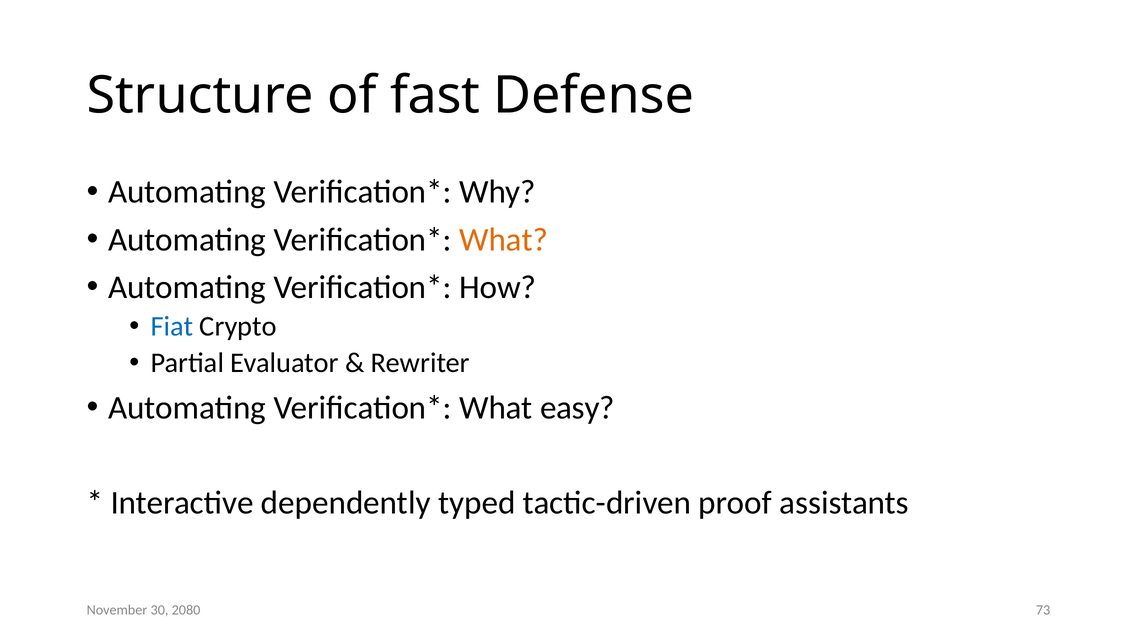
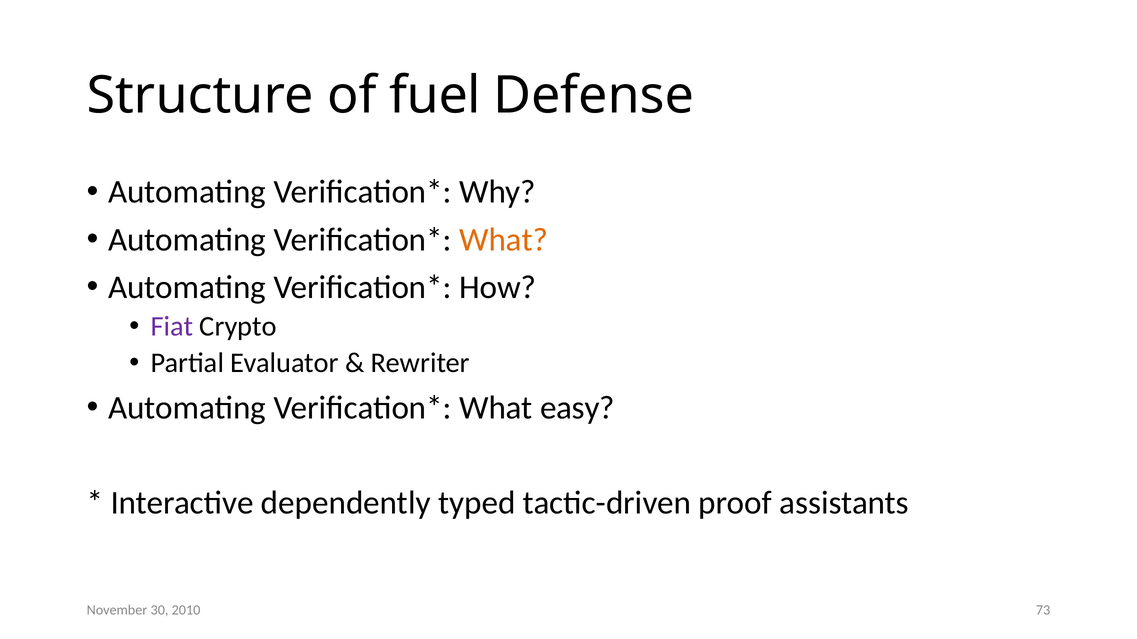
fast: fast -> fuel
Fiat colour: blue -> purple
2080: 2080 -> 2010
